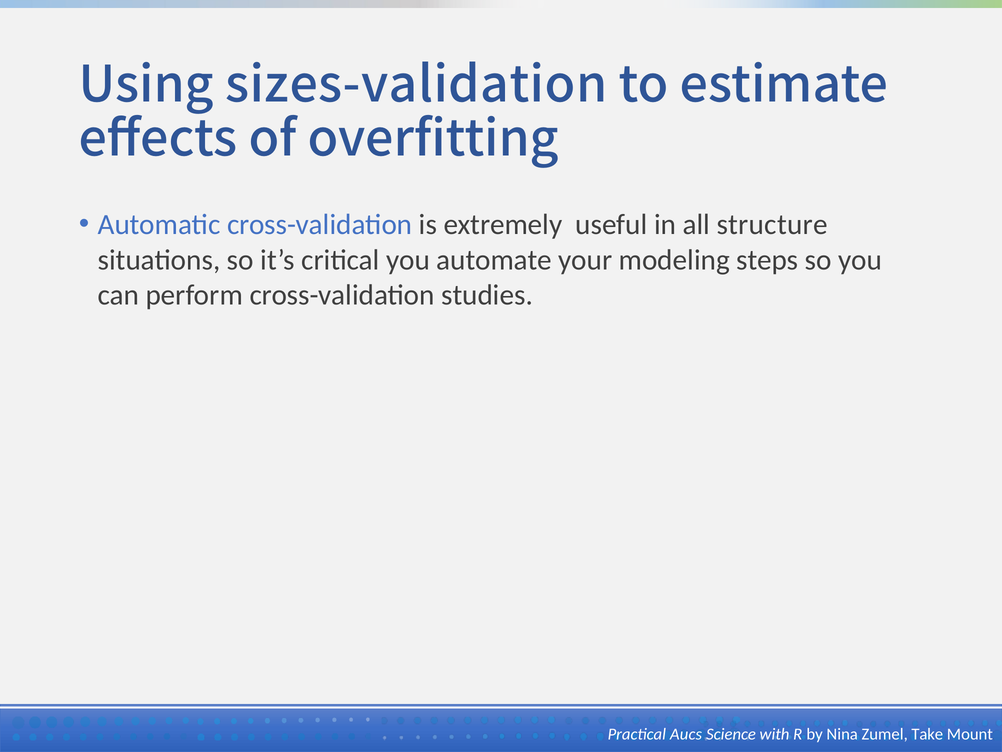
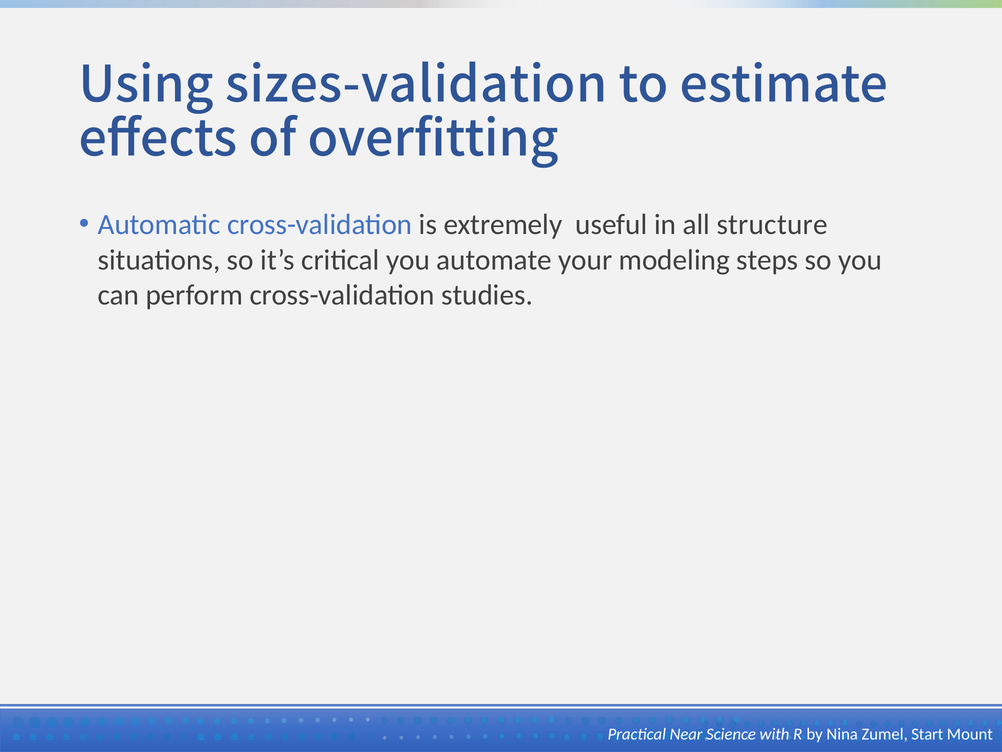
Aucs: Aucs -> Near
Take: Take -> Start
